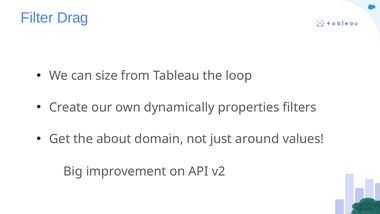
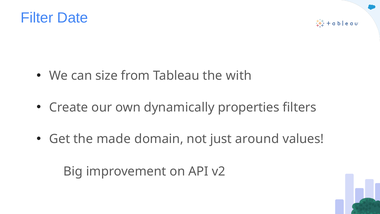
Drag: Drag -> Date
loop: loop -> with
about: about -> made
